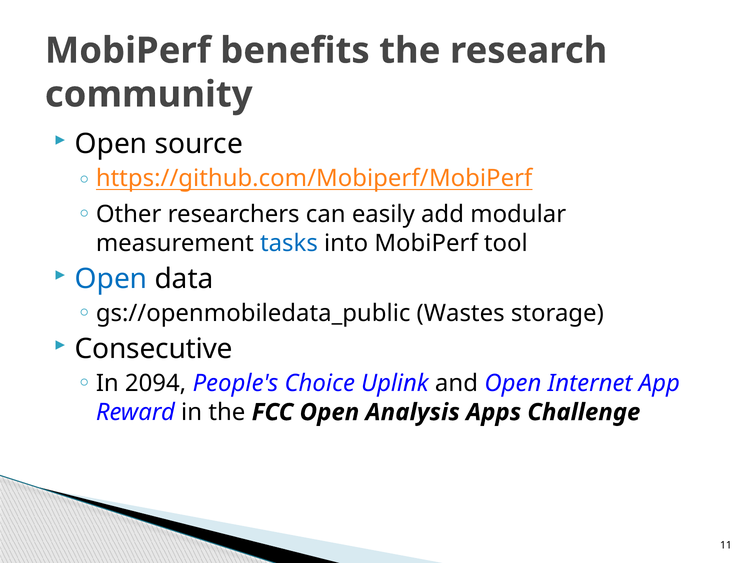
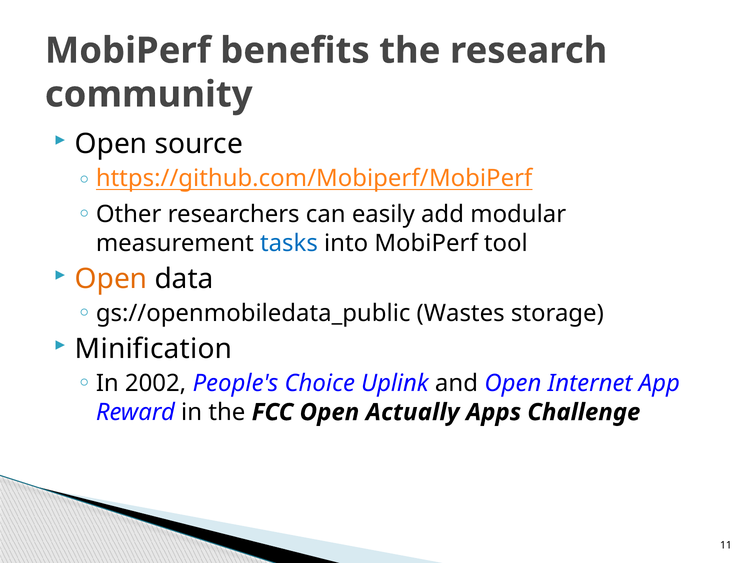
Open at (111, 279) colour: blue -> orange
Consecutive: Consecutive -> Minification
2094: 2094 -> 2002
Analysis: Analysis -> Actually
